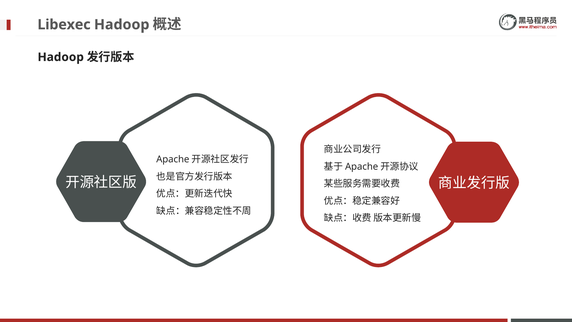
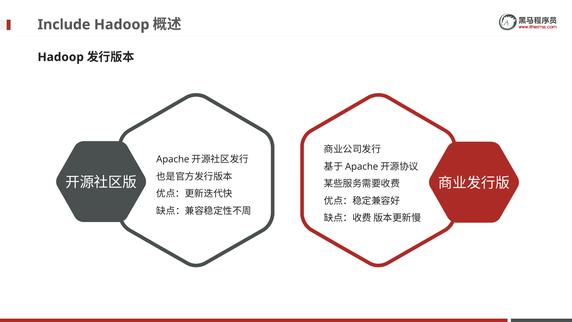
Libexec: Libexec -> Include
